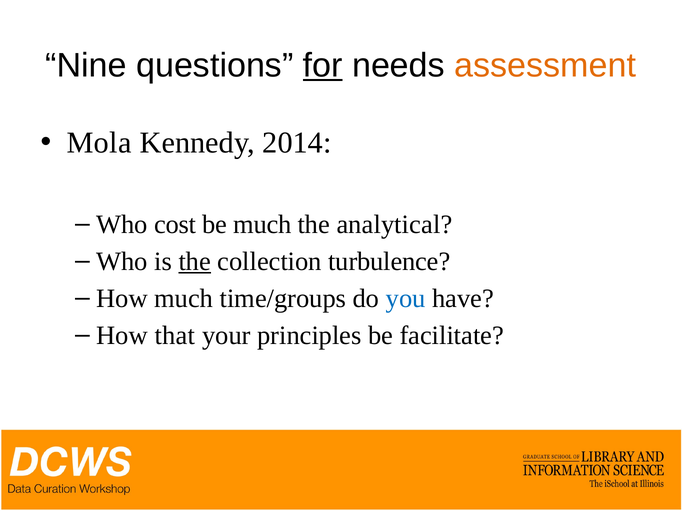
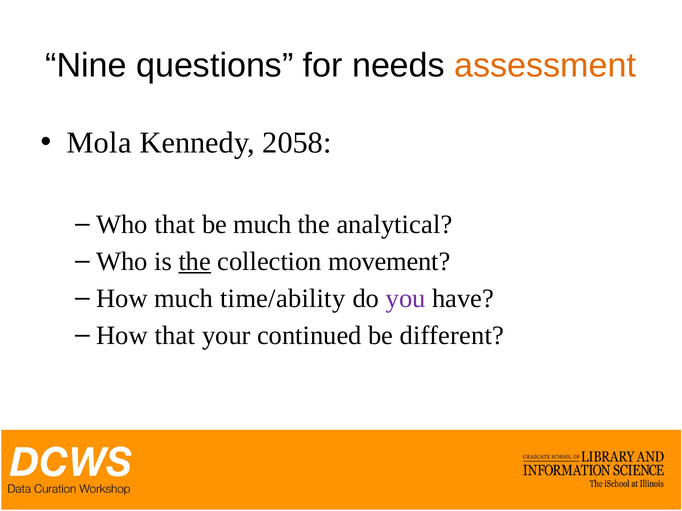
for underline: present -> none
2014: 2014 -> 2058
Who cost: cost -> that
turbulence: turbulence -> movement
time/groups: time/groups -> time/ability
you colour: blue -> purple
principles: principles -> continued
facilitate: facilitate -> different
